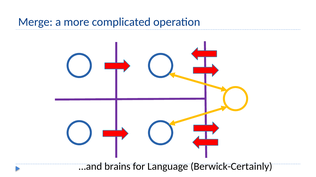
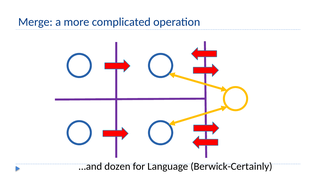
brains: brains -> dozen
